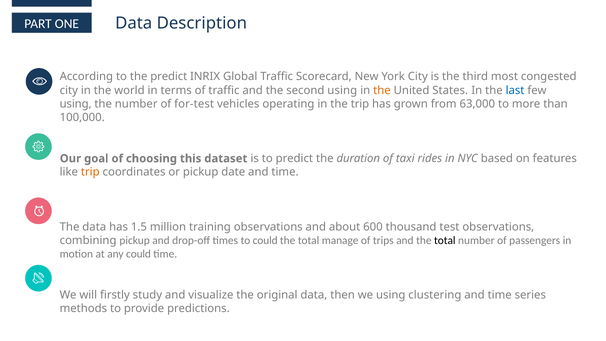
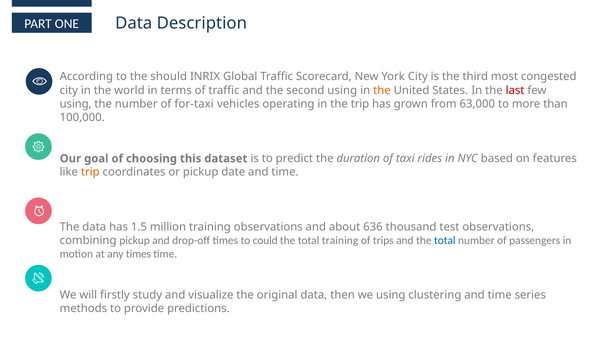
the predict: predict -> should
last colour: blue -> red
for-test: for-test -> for-taxi
600: 600 -> 636
total manage: manage -> training
total at (445, 240) colour: black -> blue
any could: could -> times
